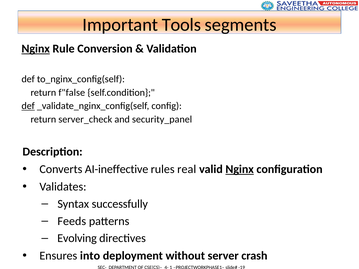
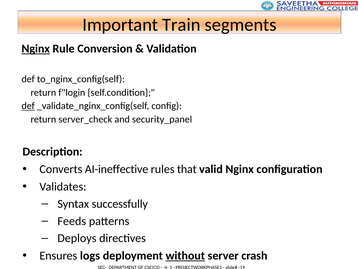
Tools: Tools -> Train
f"false: f"false -> f"login
real: real -> that
Nginx at (240, 169) underline: present -> none
Evolving: Evolving -> Deploys
into: into -> logs
without underline: none -> present
